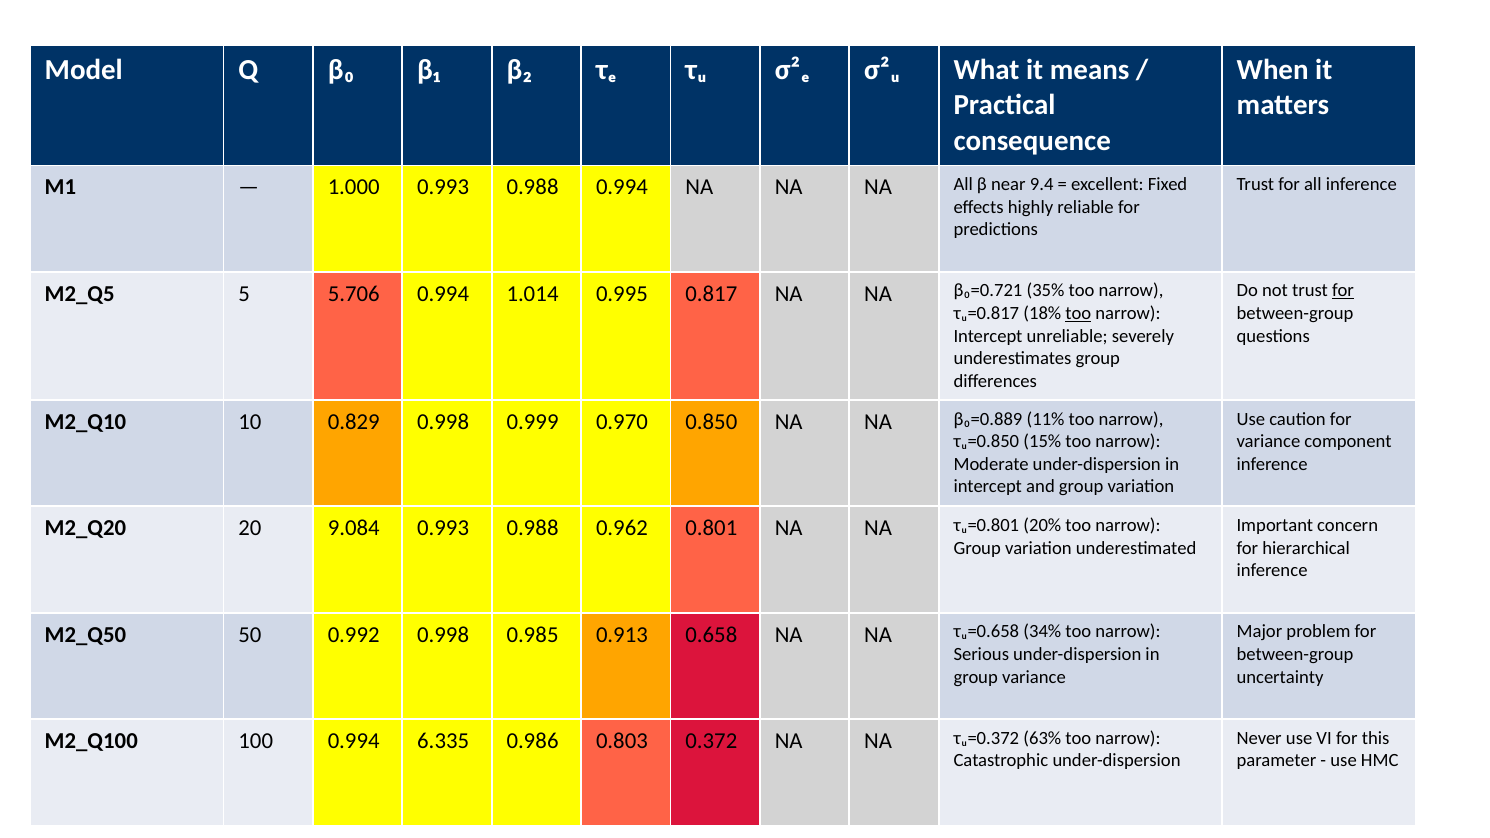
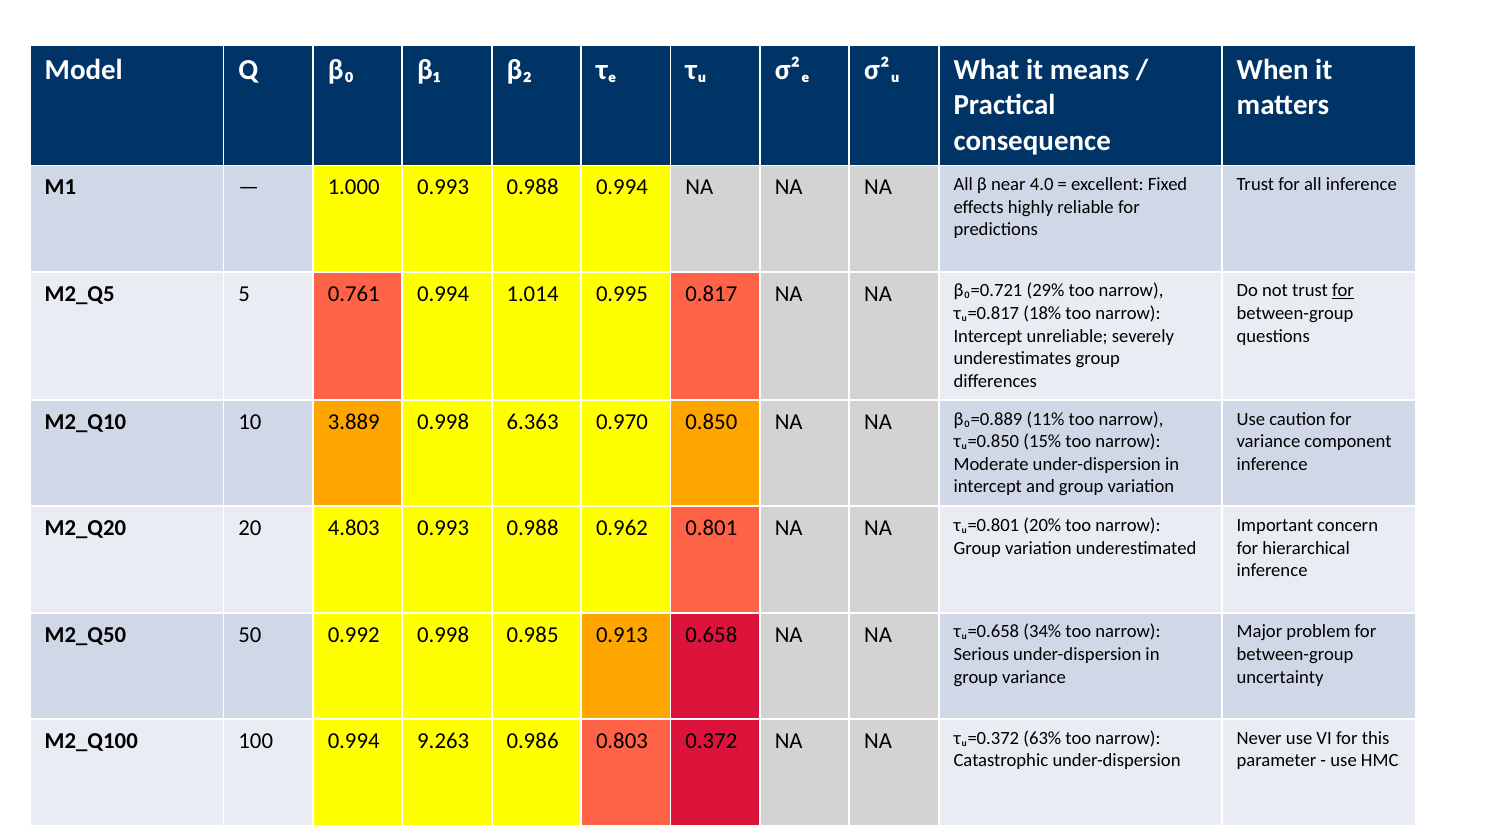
9.4: 9.4 -> 4.0
5.706: 5.706 -> 0.761
35%: 35% -> 29%
too at (1078, 313) underline: present -> none
0.829: 0.829 -> 3.889
0.999: 0.999 -> 6.363
9.084: 9.084 -> 4.803
6.335: 6.335 -> 9.263
